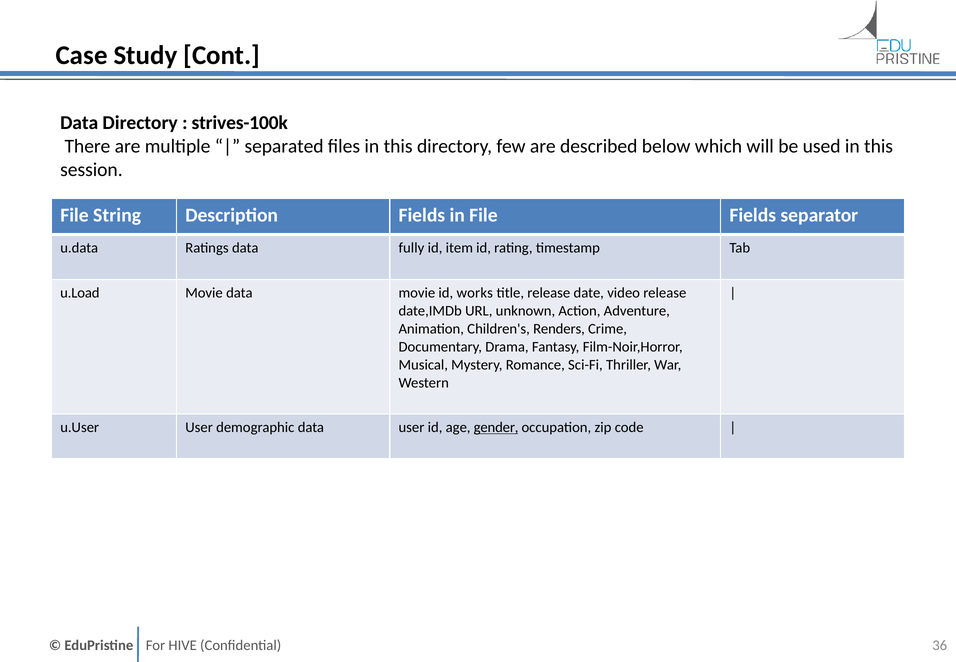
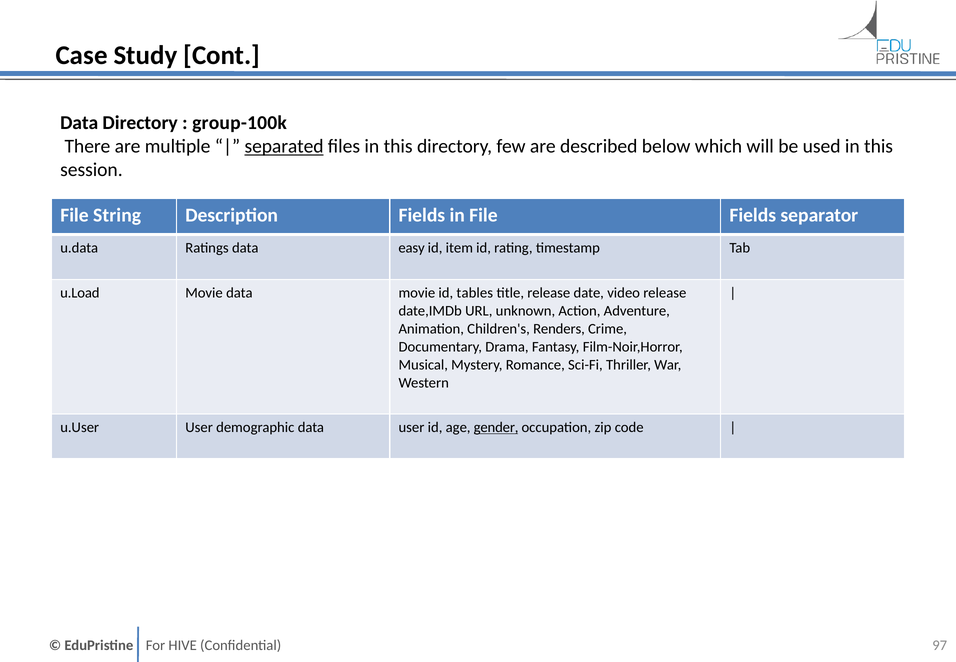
strives-100k: strives-100k -> group-100k
separated underline: none -> present
fully: fully -> easy
works: works -> tables
36: 36 -> 97
